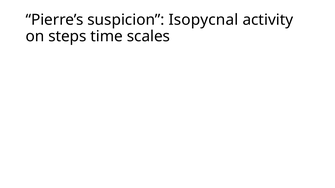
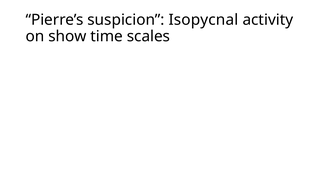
steps: steps -> show
